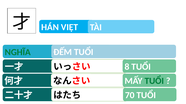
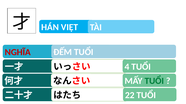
NGHĨA colour: green -> red
8: 8 -> 4
70: 70 -> 22
